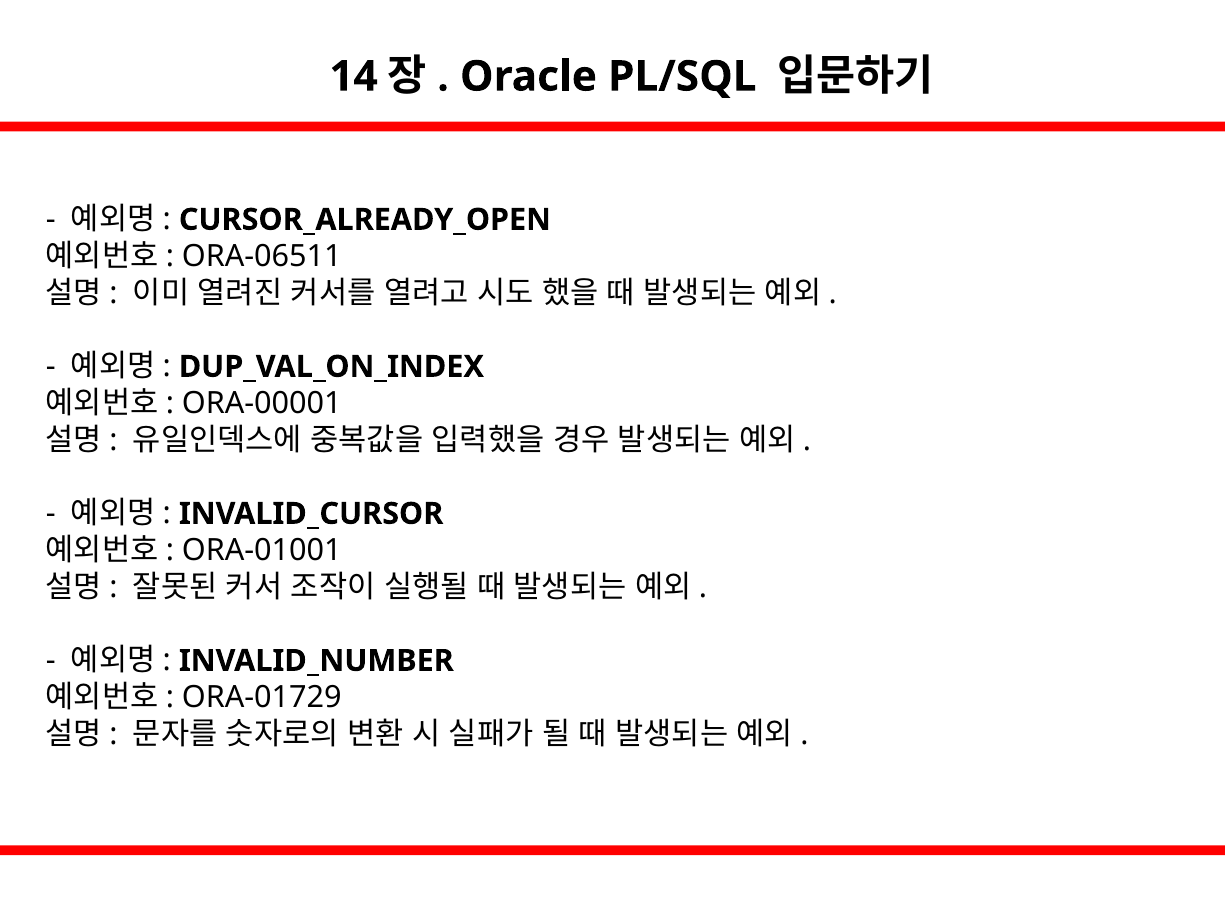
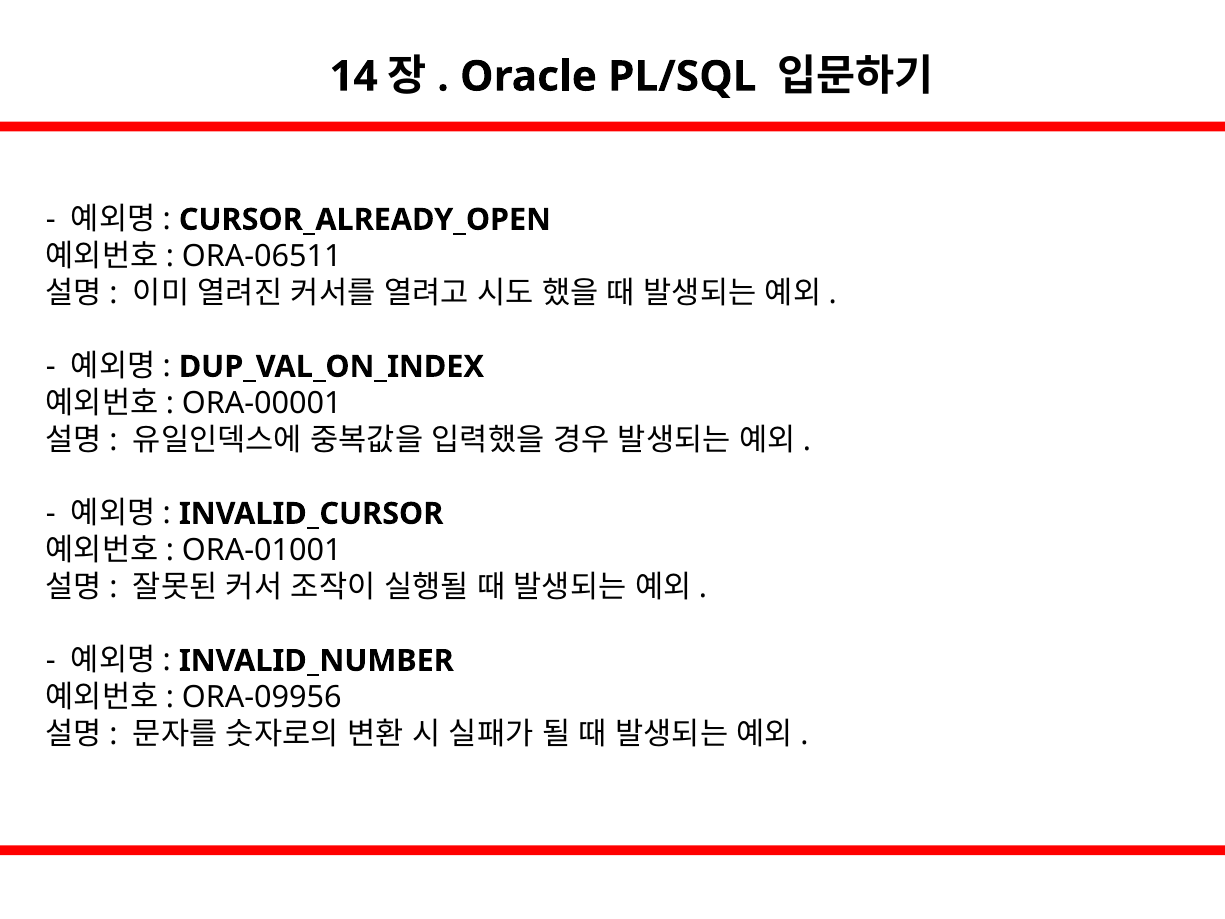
ORA-01729: ORA-01729 -> ORA-09956
